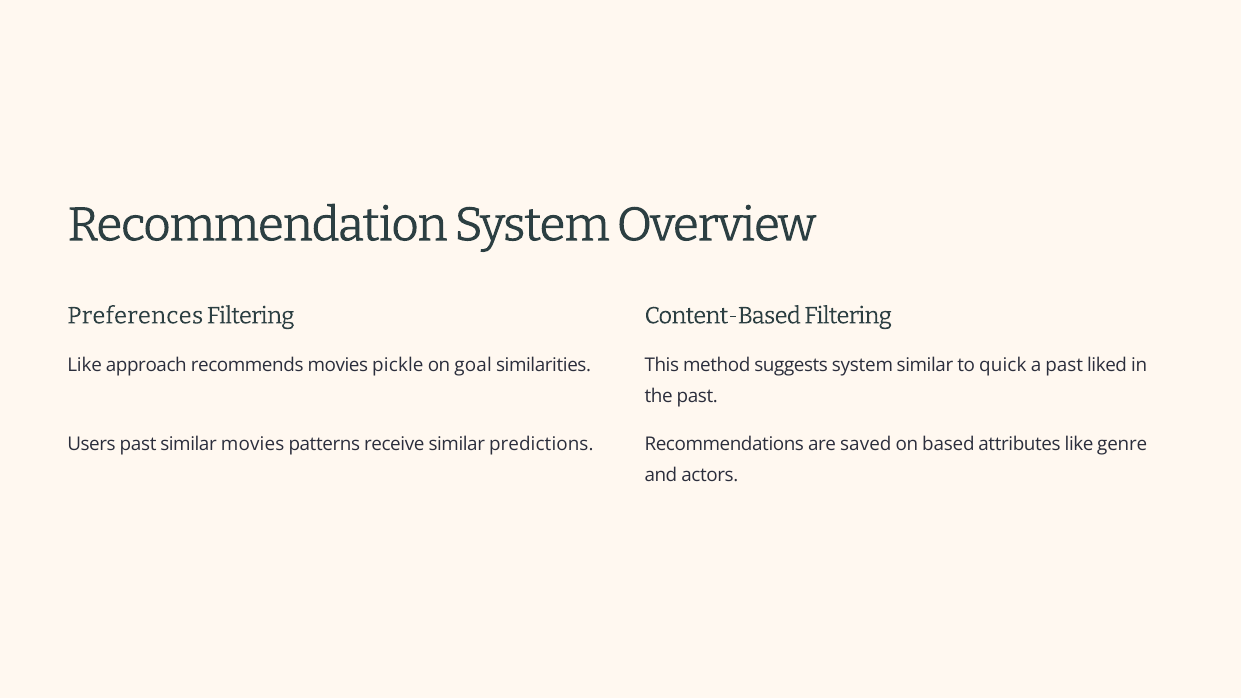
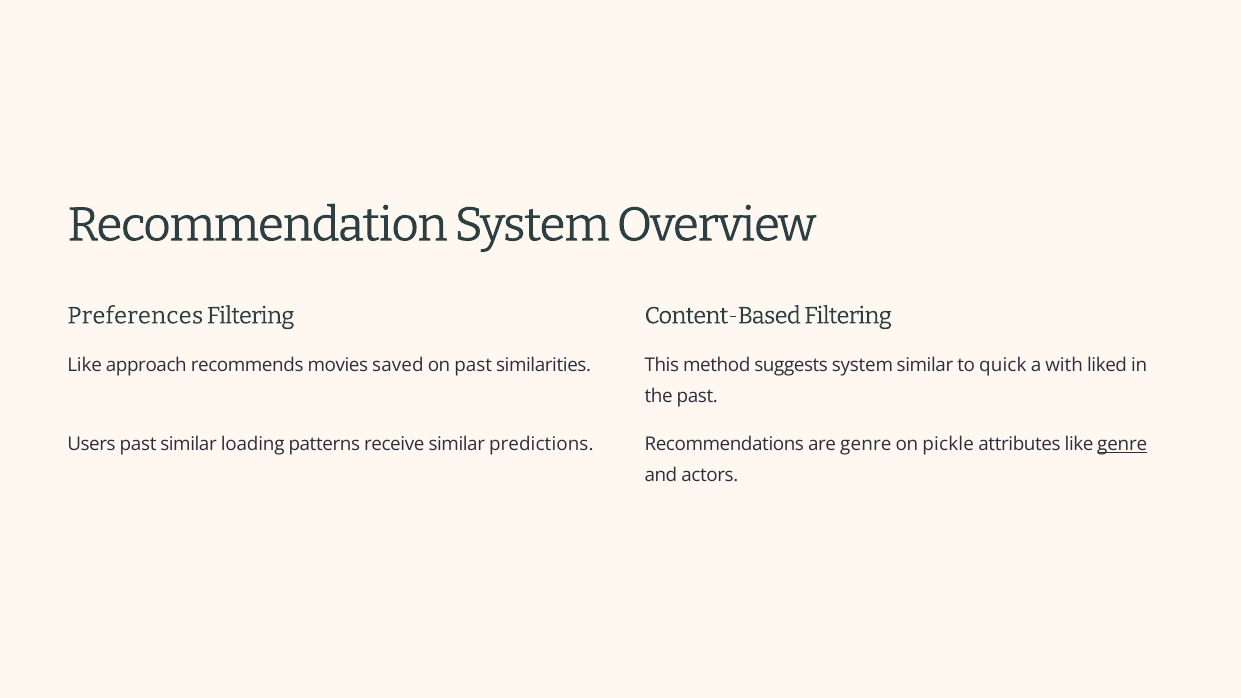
pickle: pickle -> saved
on goal: goal -> past
a past: past -> with
similar movies: movies -> loading
are saved: saved -> genre
based: based -> pickle
genre at (1122, 444) underline: none -> present
